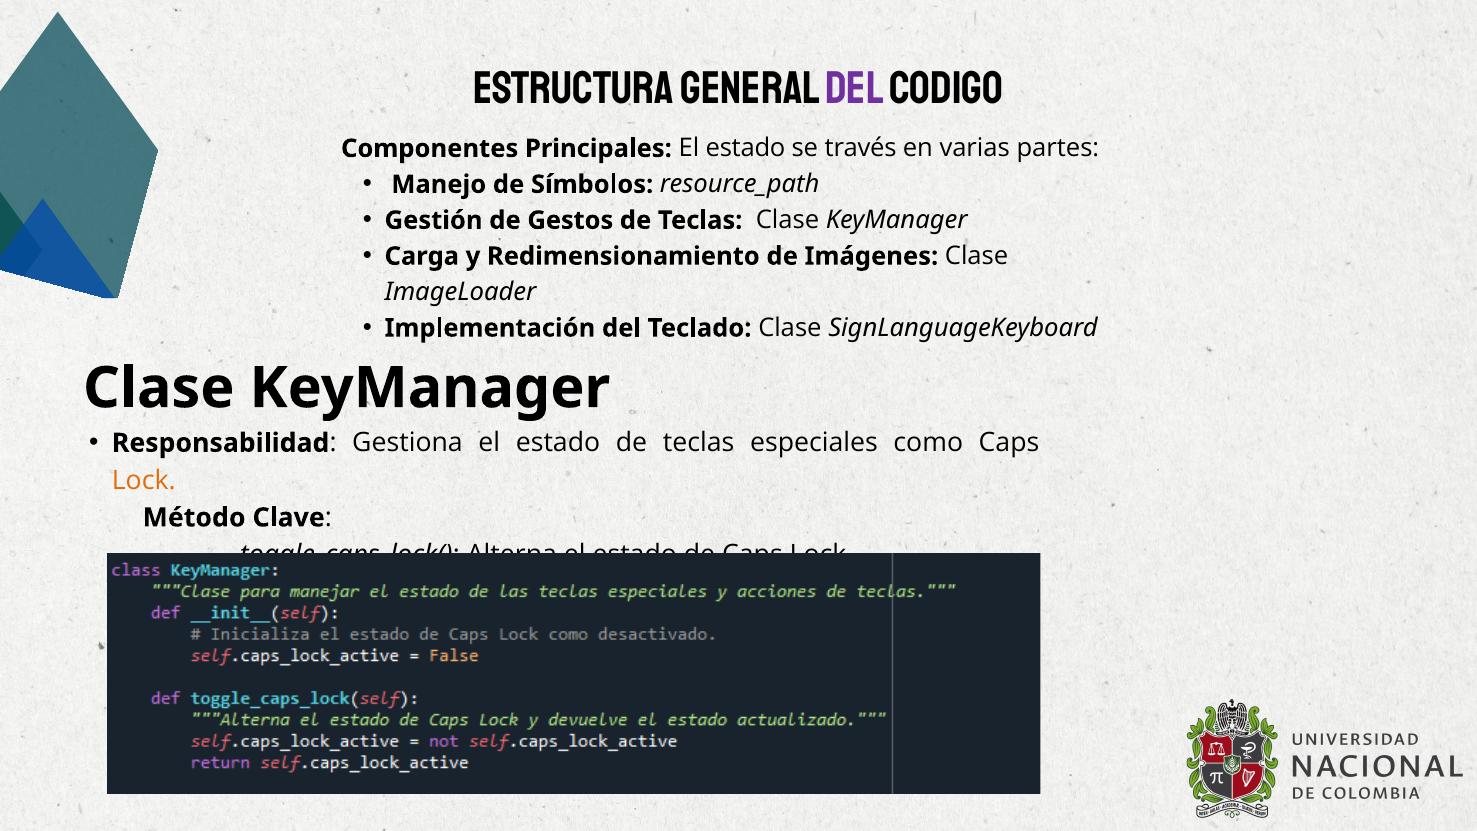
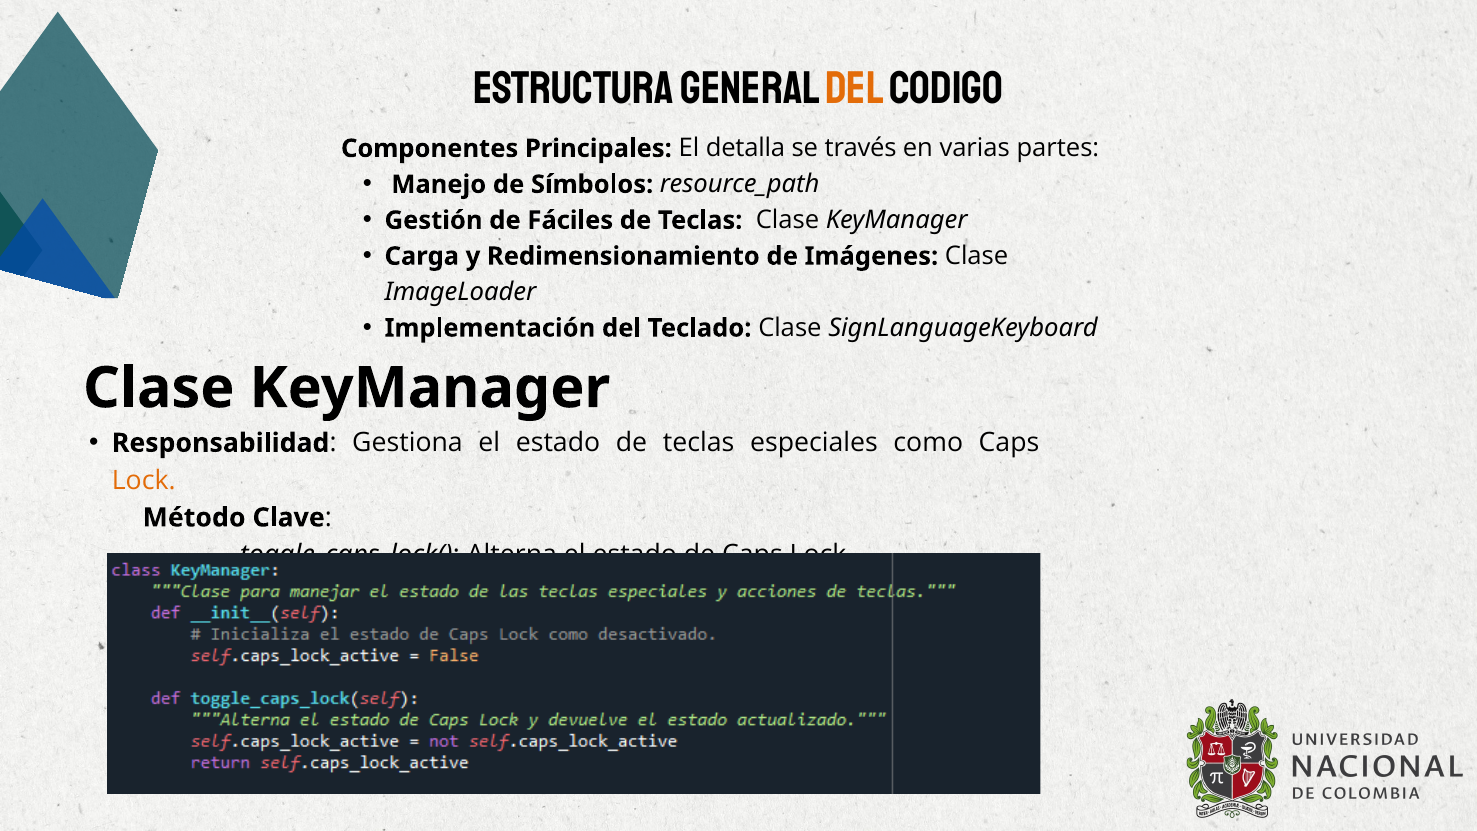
DEL at (855, 89) colour: purple -> orange
Principales El estado: estado -> detalla
Gestos: Gestos -> Fáciles
